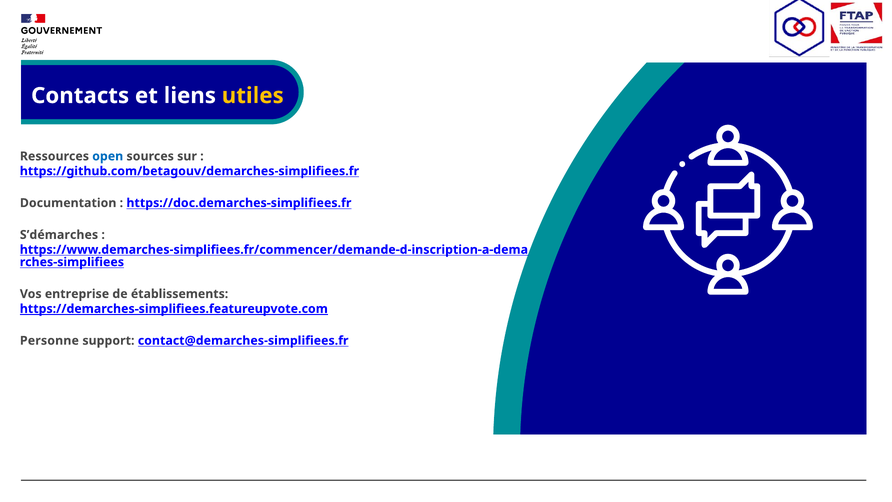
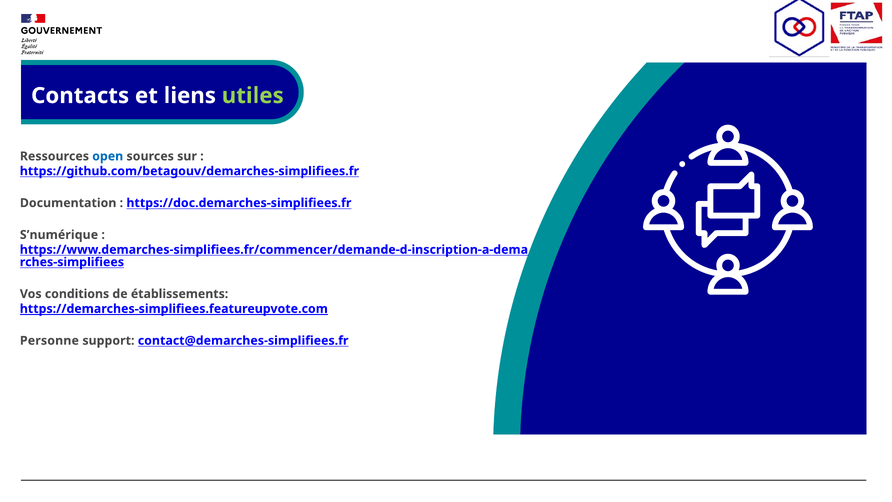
utiles colour: yellow -> light green
S’démarches: S’démarches -> S’numérique
entreprise: entreprise -> conditions
